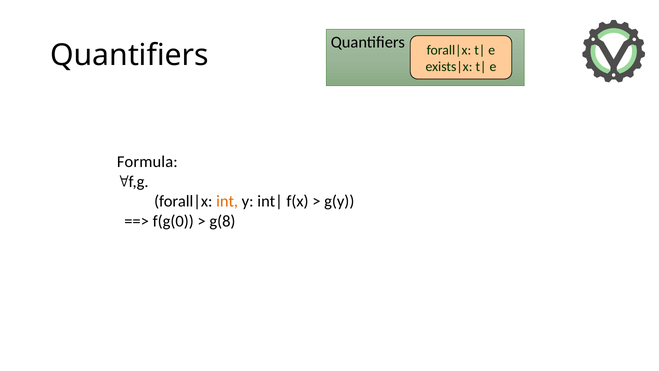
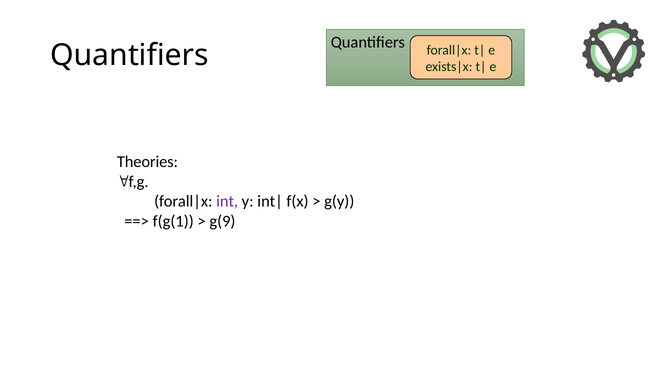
Formula: Formula -> Theories
int colour: orange -> purple
f(g(0: f(g(0 -> f(g(1
g(8: g(8 -> g(9
